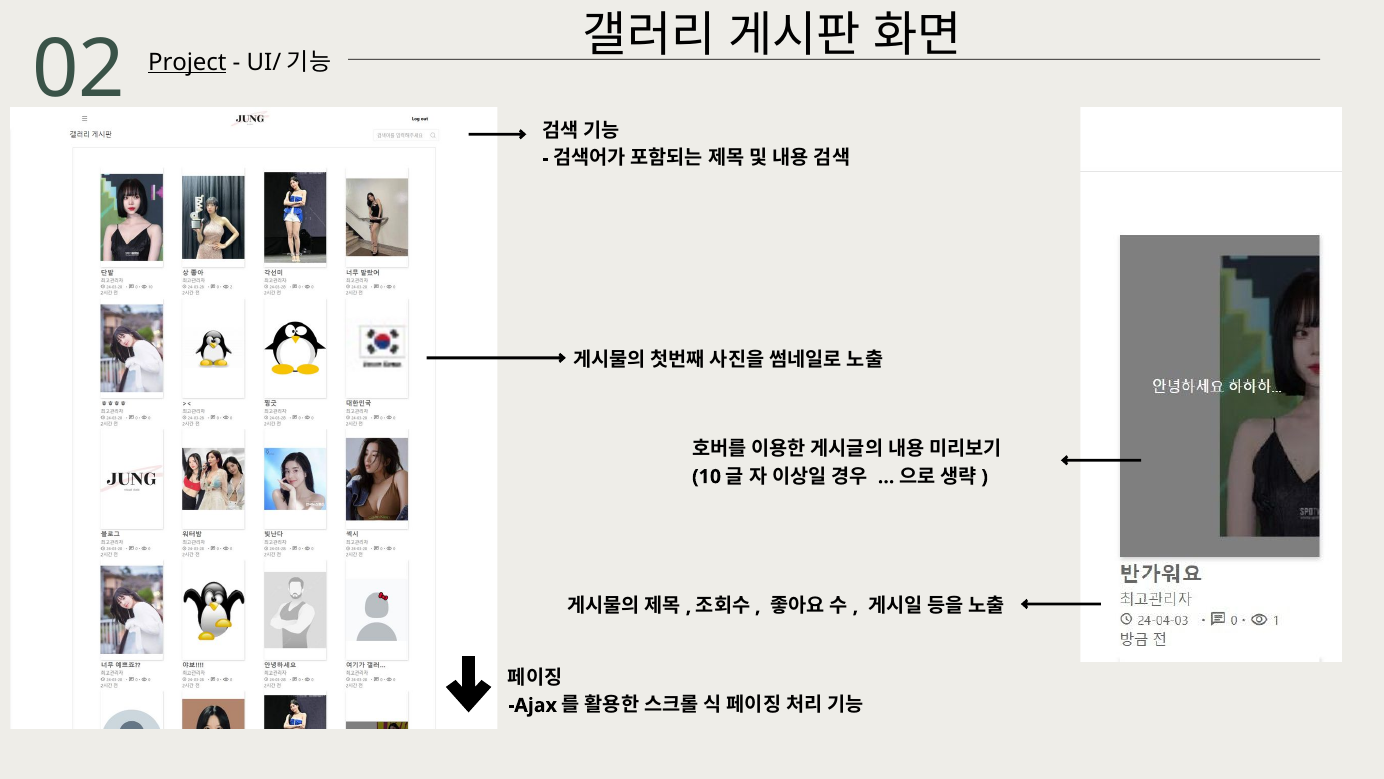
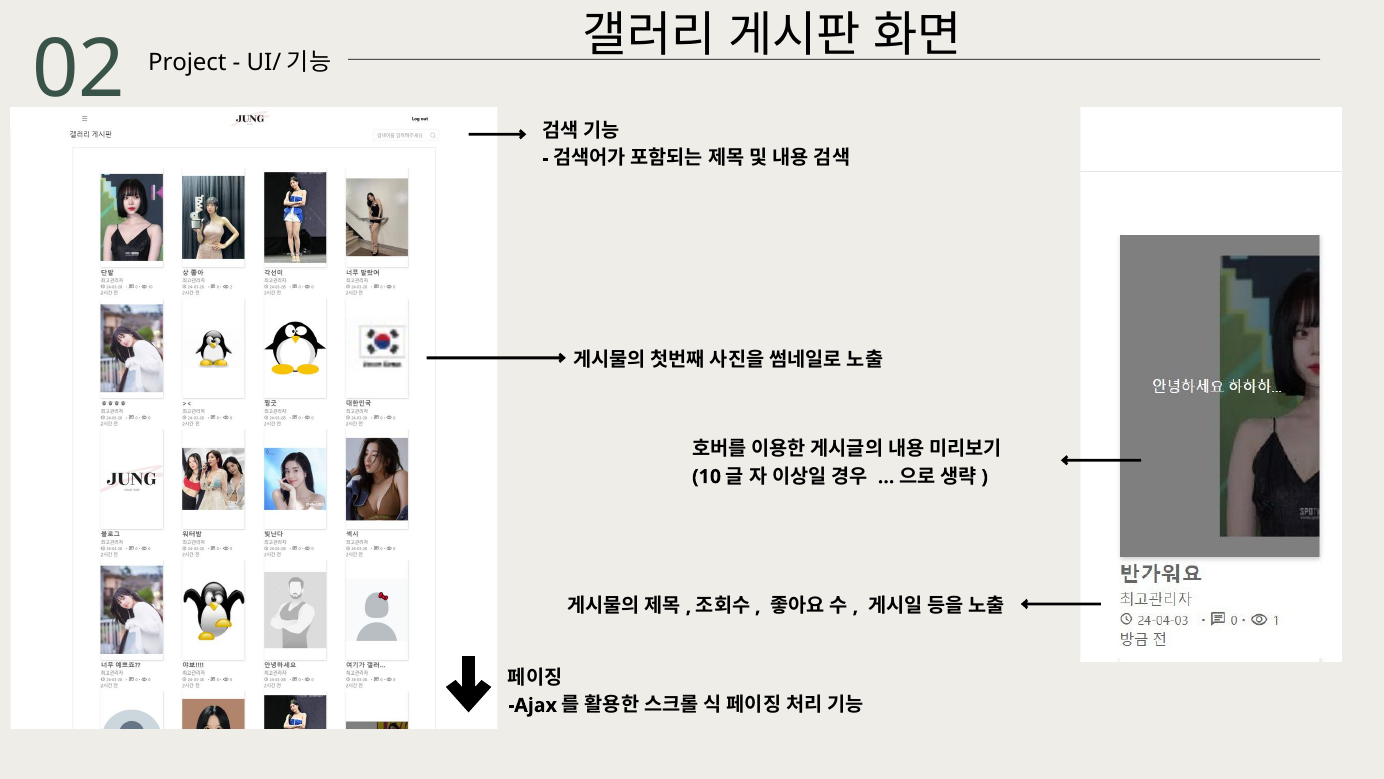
Project underline: present -> none
